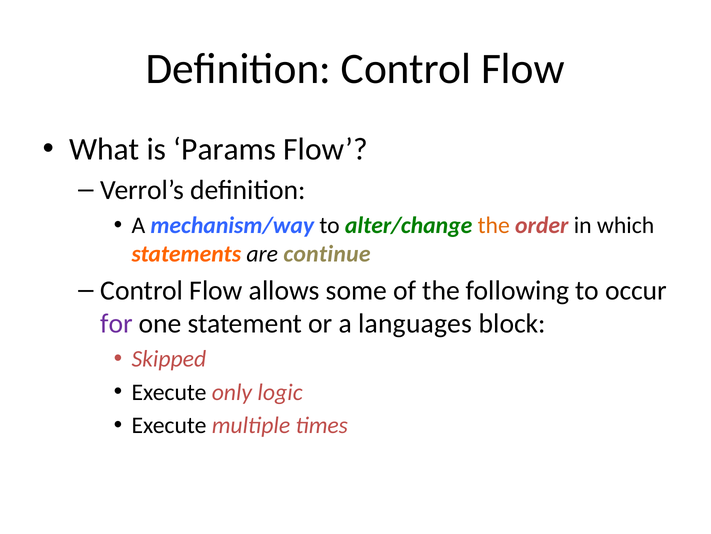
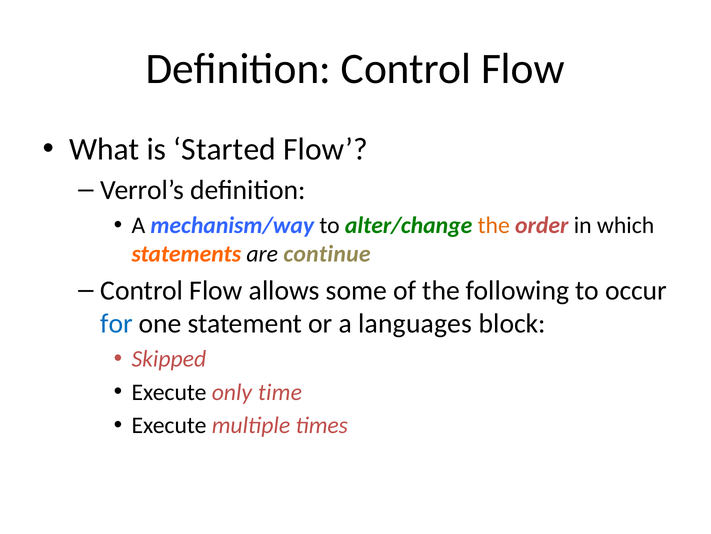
Params: Params -> Started
for colour: purple -> blue
logic: logic -> time
